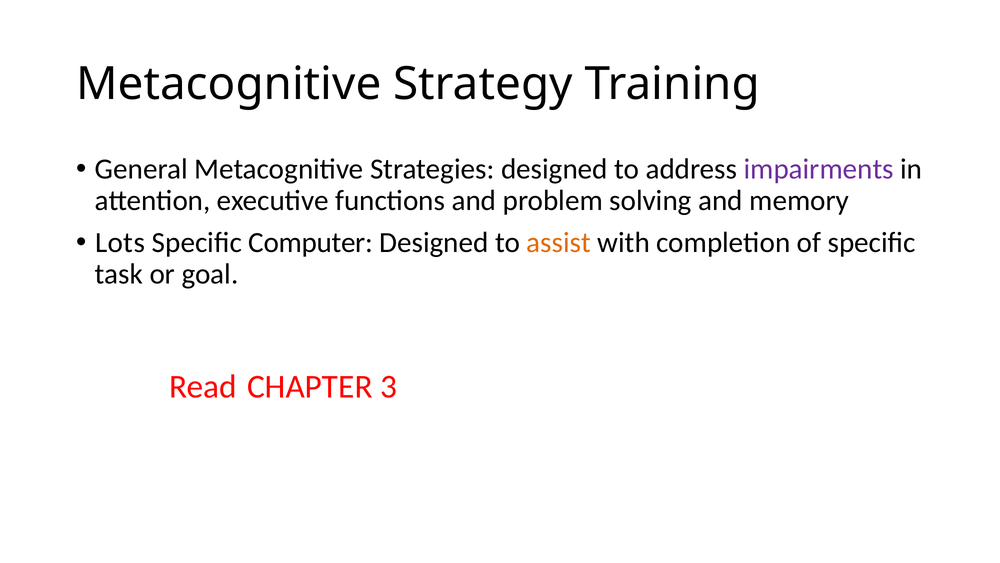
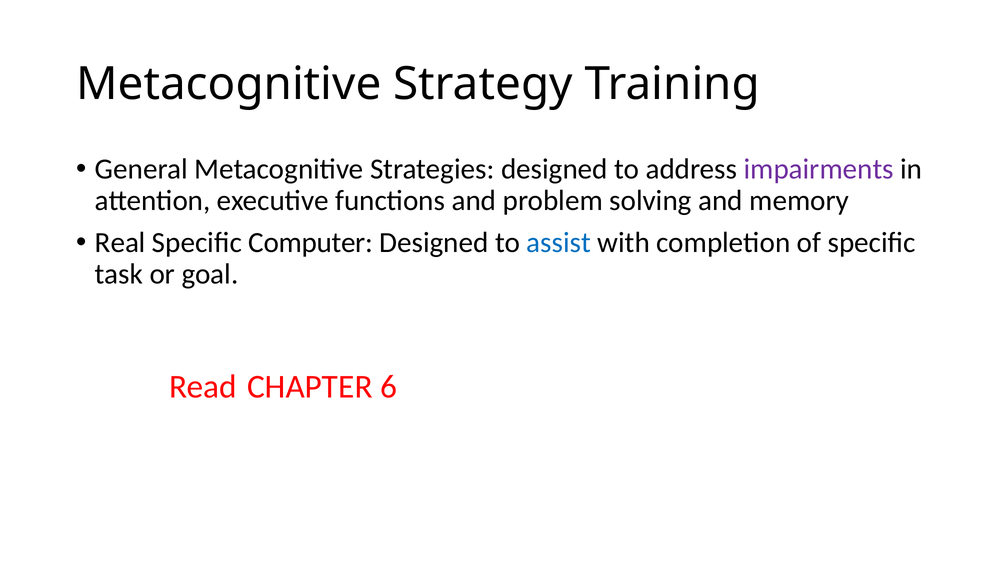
Lots: Lots -> Real
assist colour: orange -> blue
3: 3 -> 6
